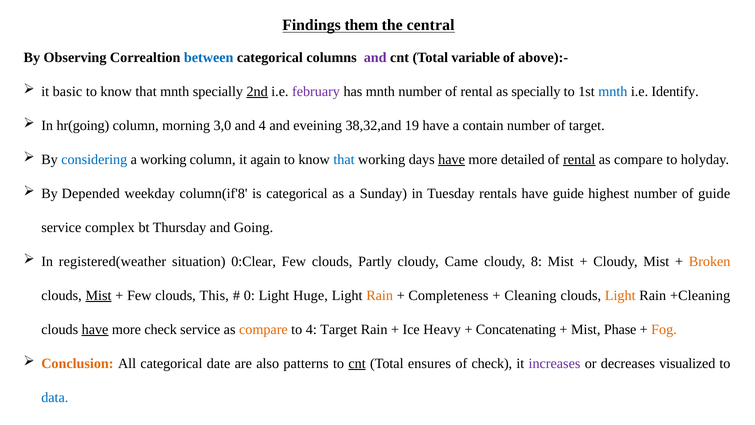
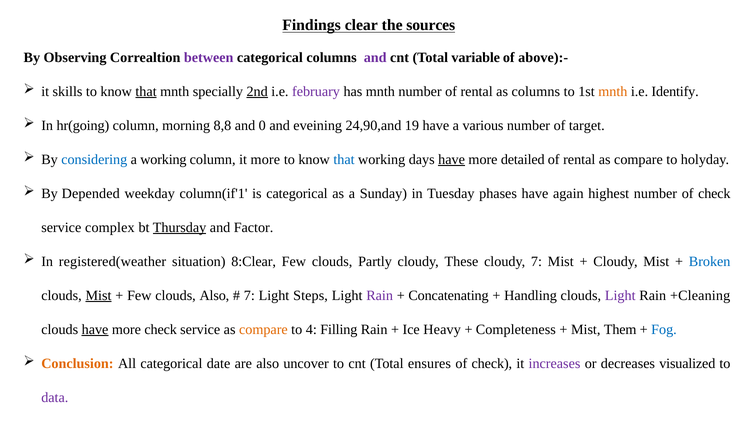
them: them -> clear
central: central -> sources
between colour: blue -> purple
basic: basic -> skills
that at (146, 91) underline: none -> present
as specially: specially -> columns
mnth at (613, 91) colour: blue -> orange
3,0: 3,0 -> 8,8
and 4: 4 -> 0
38,32,and: 38,32,and -> 24,90,and
contain: contain -> various
it again: again -> more
rental at (579, 159) underline: present -> none
column(if'8: column(if'8 -> column(if'1
rentals: rentals -> phases
have guide: guide -> again
number of guide: guide -> check
Thursday underline: none -> present
Going: Going -> Factor
0:Clear: 0:Clear -> 8:Clear
Came: Came -> These
cloudy 8: 8 -> 7
Broken colour: orange -> blue
clouds This: This -> Also
0 at (249, 295): 0 -> 7
Huge: Huge -> Steps
Rain at (380, 295) colour: orange -> purple
Completeness: Completeness -> Concatenating
Cleaning: Cleaning -> Handling
Light at (620, 295) colour: orange -> purple
4 Target: Target -> Filling
Concatenating: Concatenating -> Completeness
Phase: Phase -> Them
Fog colour: orange -> blue
patterns: patterns -> uncover
cnt at (357, 363) underline: present -> none
data colour: blue -> purple
